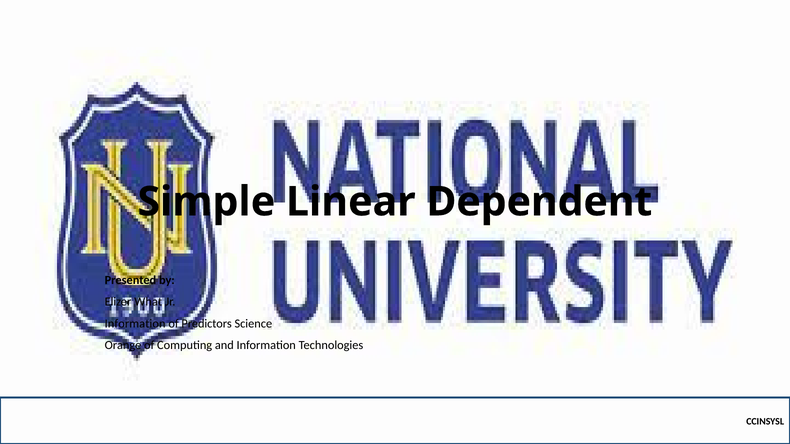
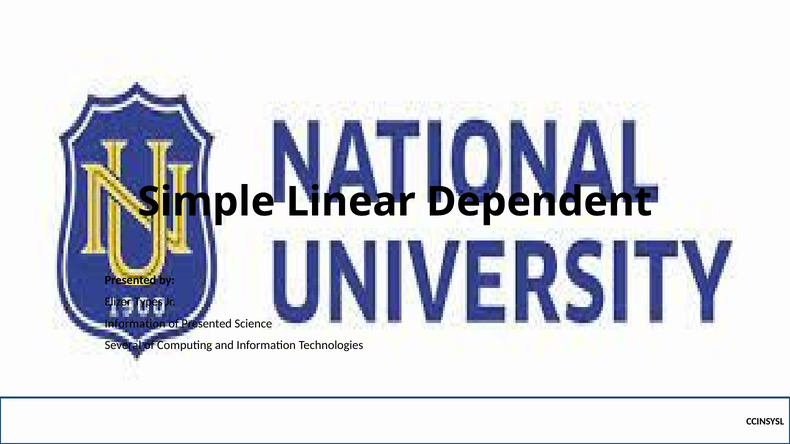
What: What -> Types
of Predictors: Predictors -> Presented
Orange: Orange -> Several
